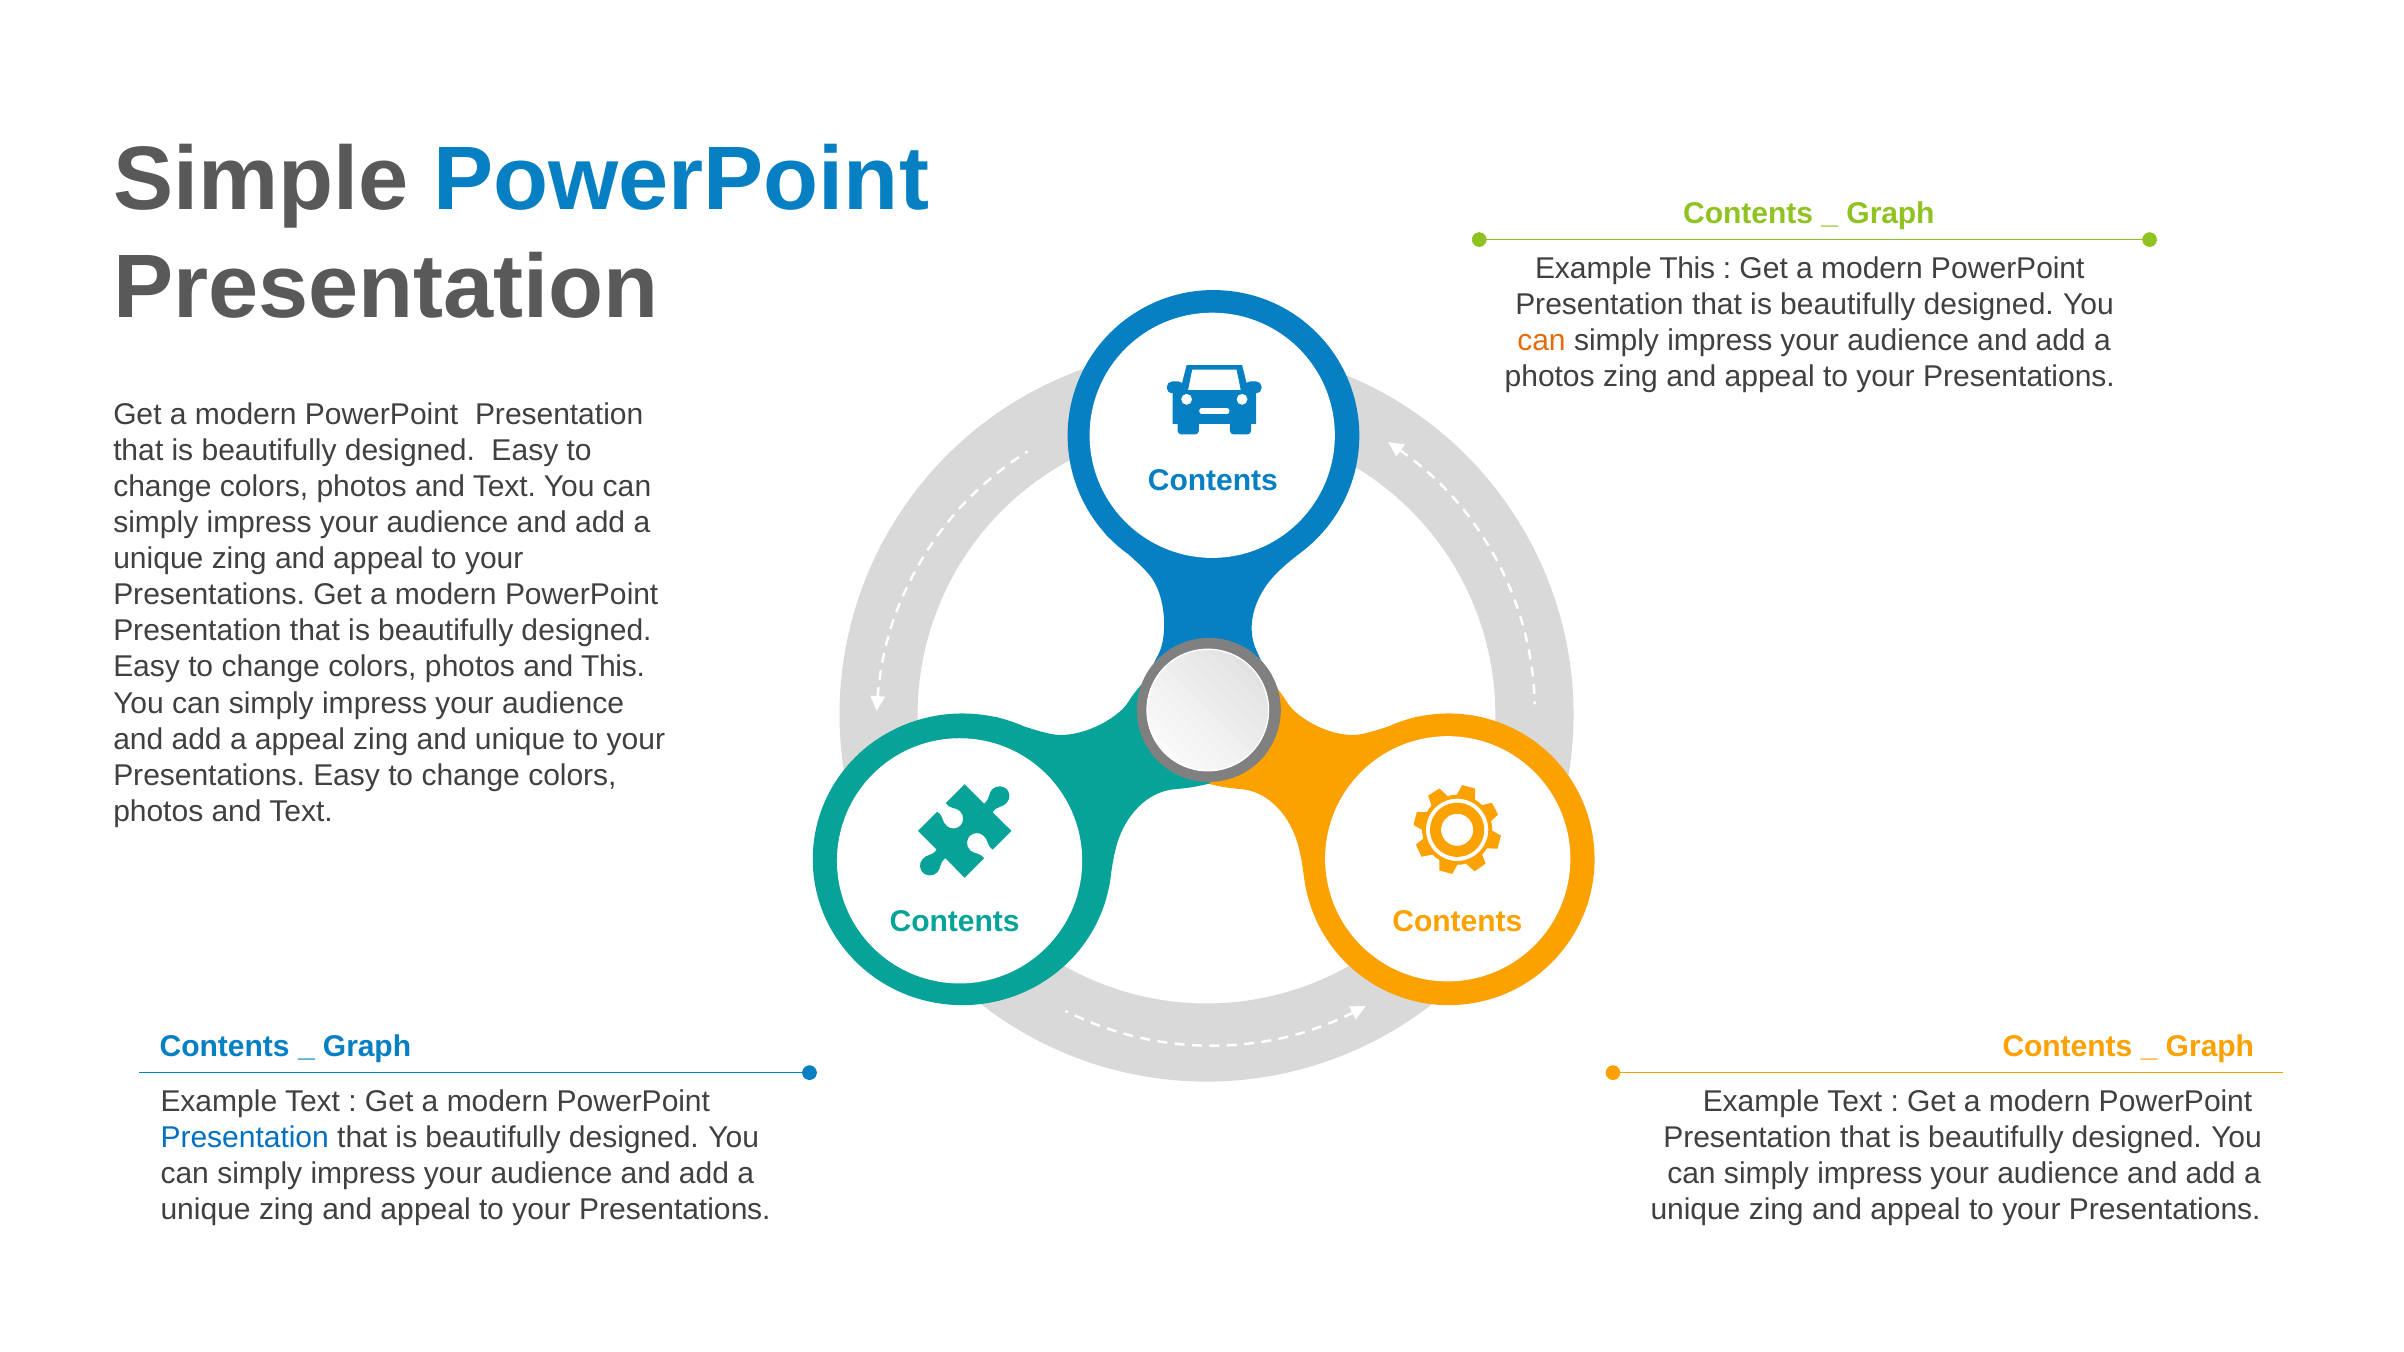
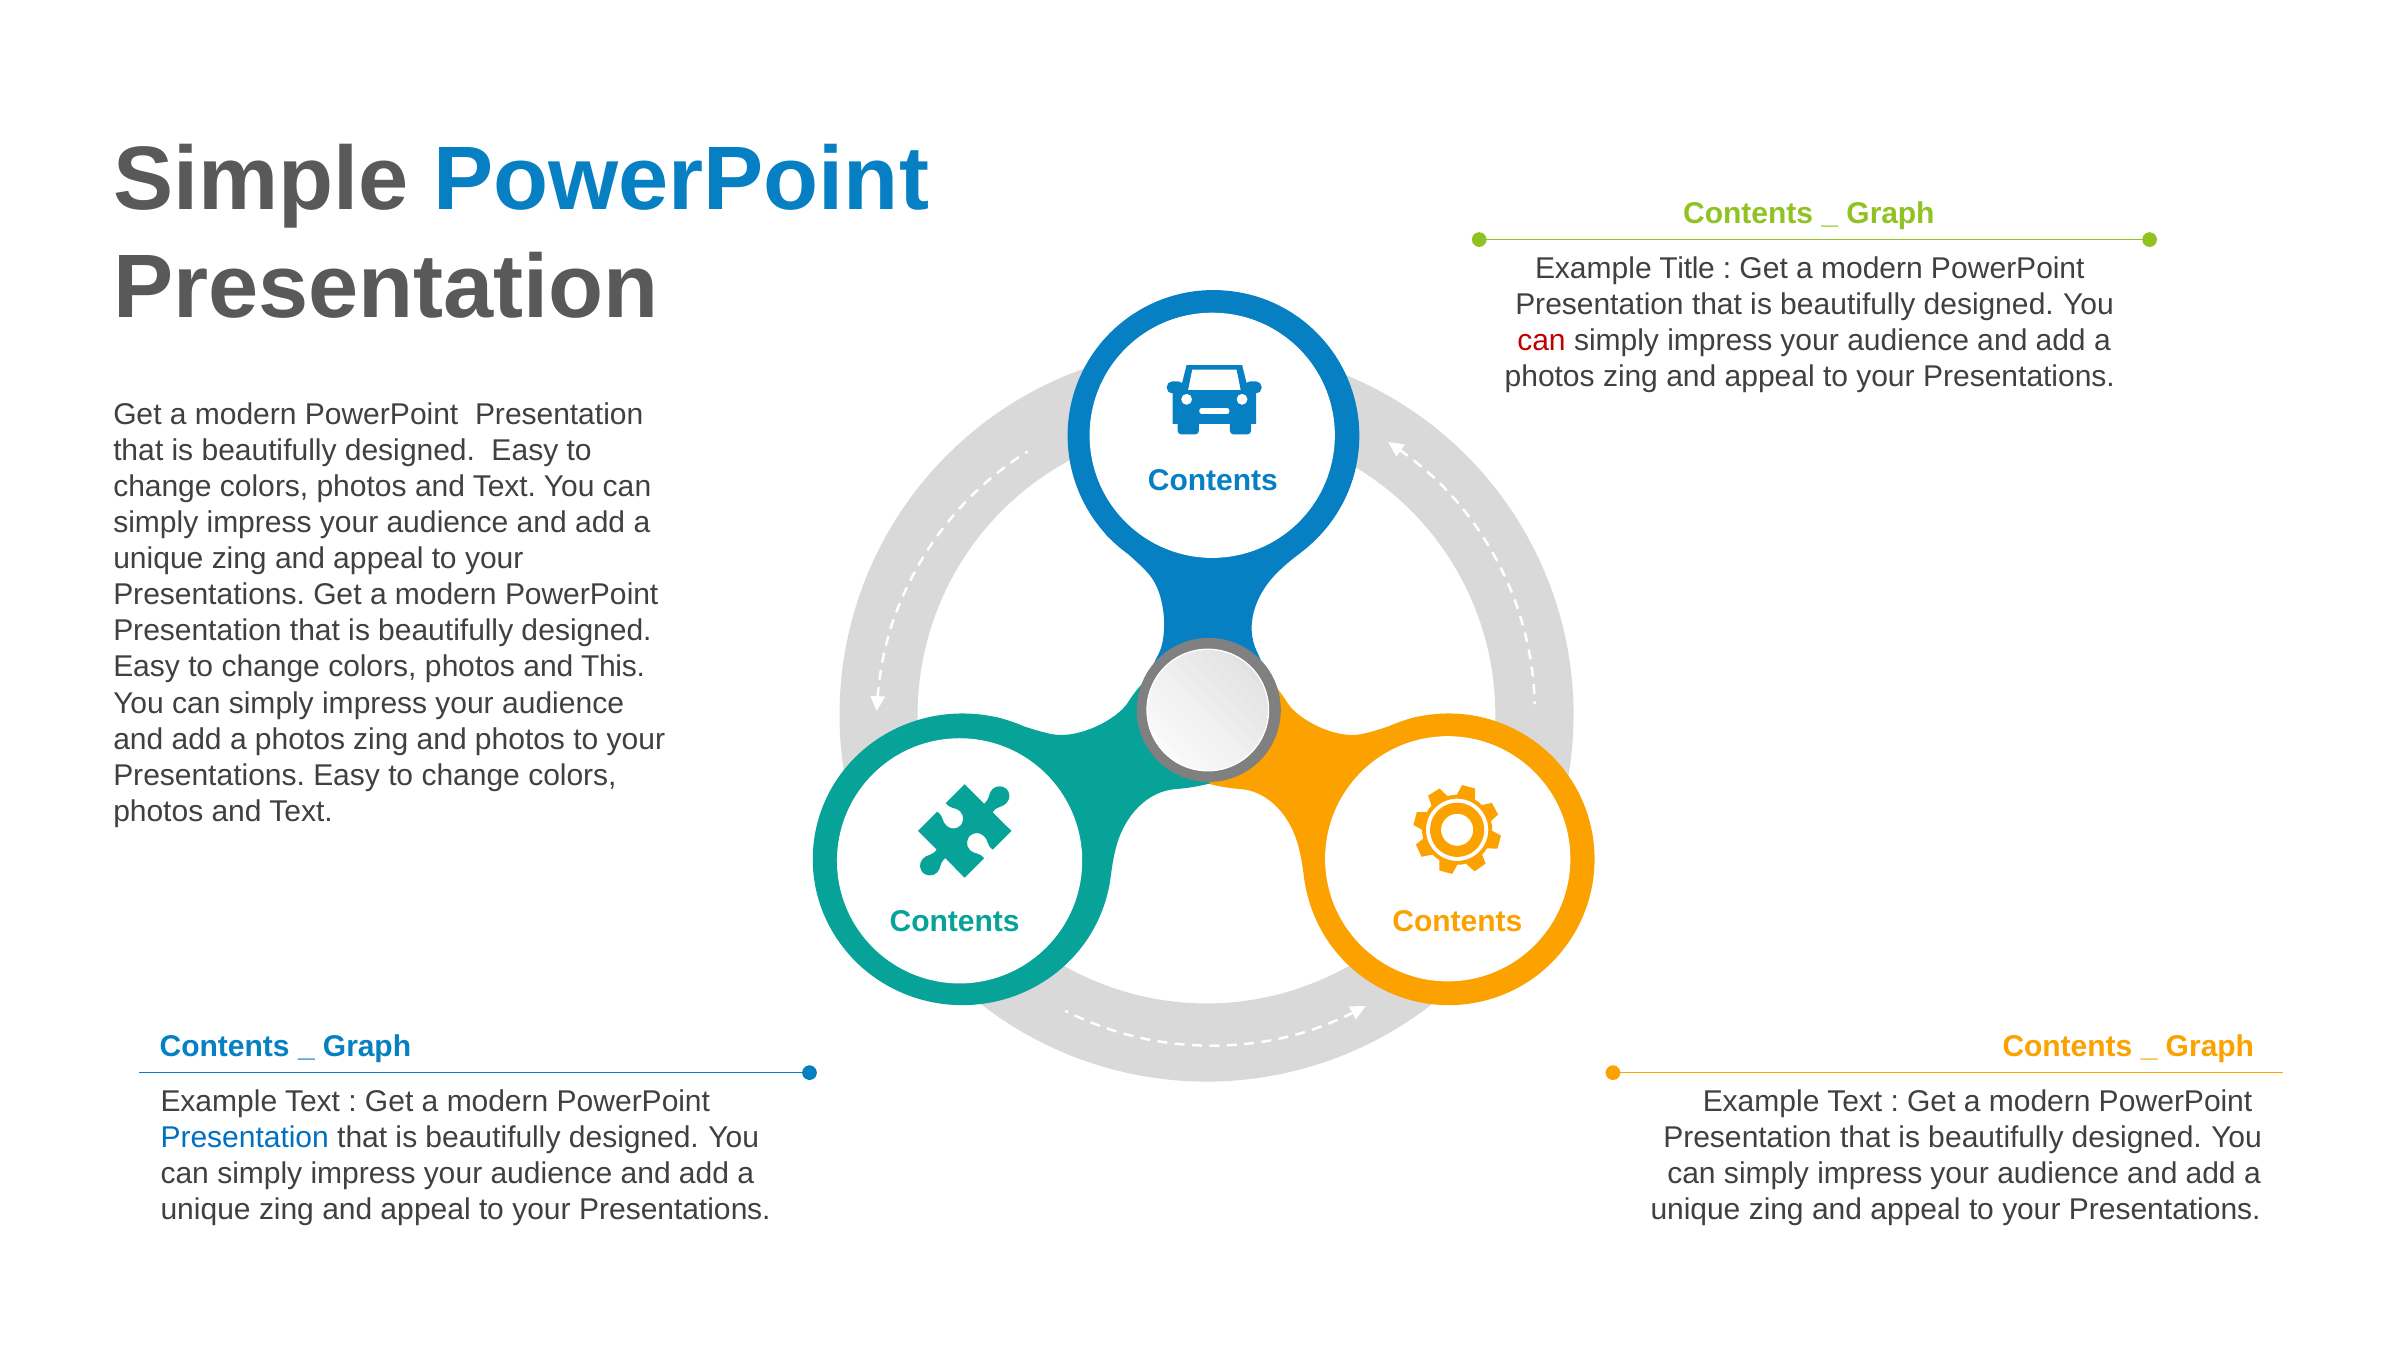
Example This: This -> Title
can at (1541, 341) colour: orange -> red
appeal at (300, 739): appeal -> photos
and unique: unique -> photos
